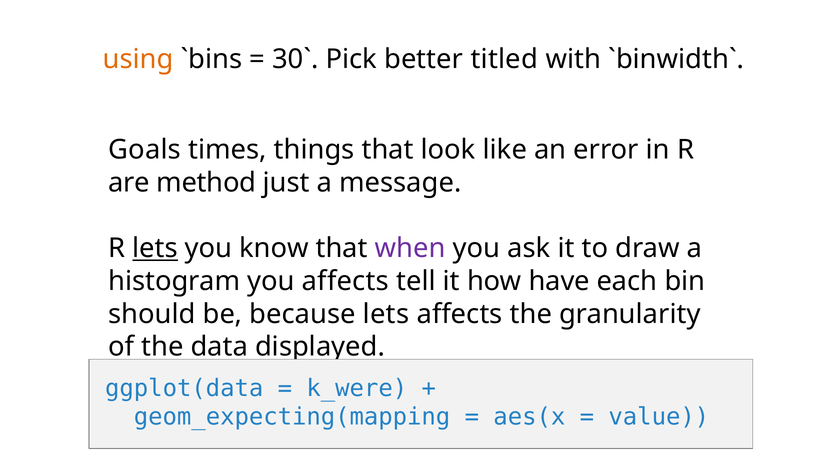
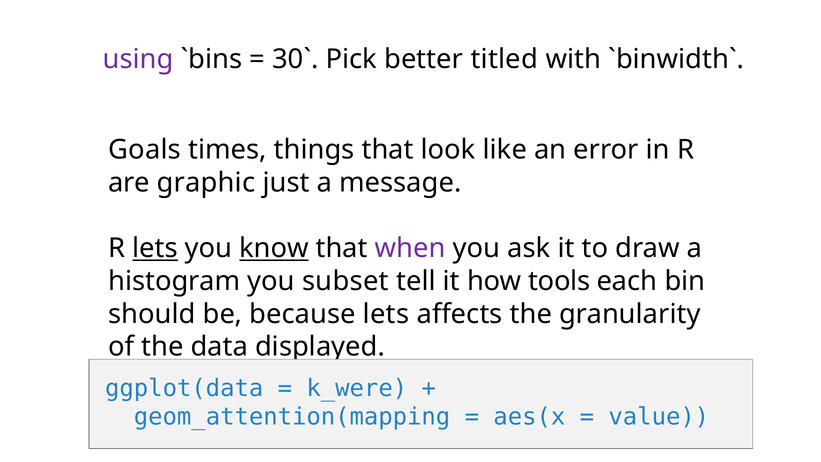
using colour: orange -> purple
method: method -> graphic
know underline: none -> present
you affects: affects -> subset
have: have -> tools
geom_expecting(mapping: geom_expecting(mapping -> geom_attention(mapping
